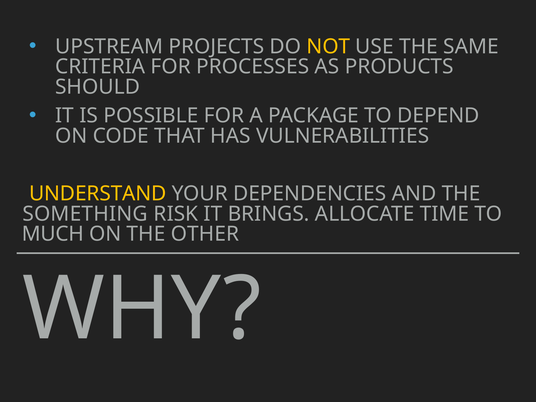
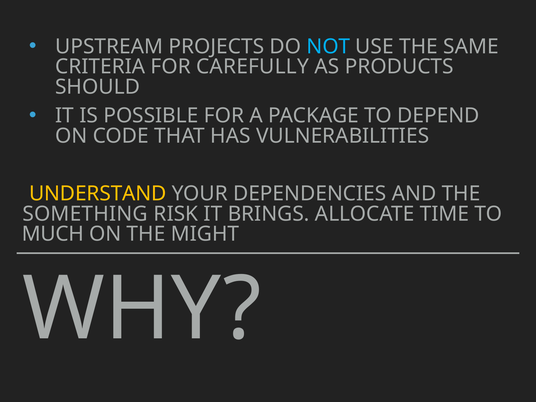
NOT colour: yellow -> light blue
PROCESSES: PROCESSES -> CAREFULLY
OTHER: OTHER -> MIGHT
